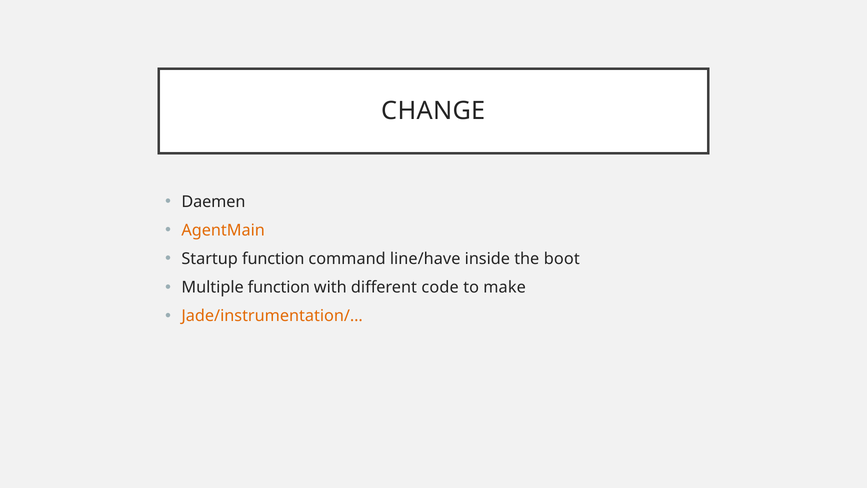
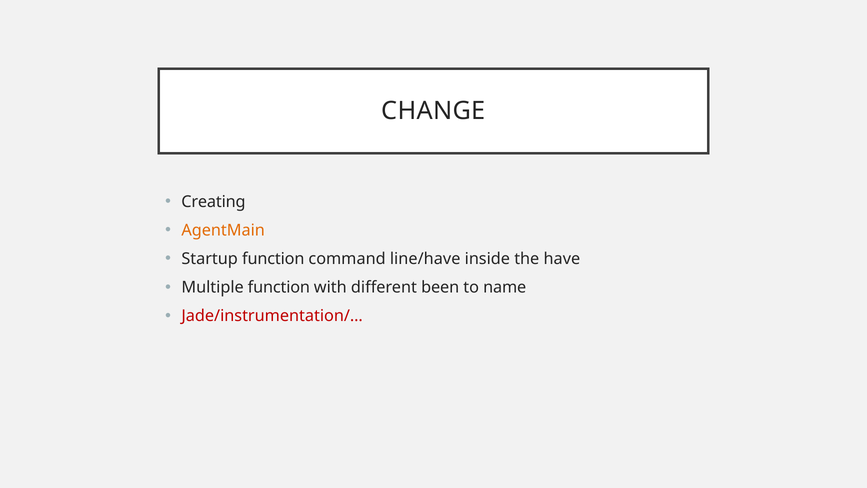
Daemen: Daemen -> Creating
boot: boot -> have
code: code -> been
make: make -> name
Jade/instrumentation/… colour: orange -> red
